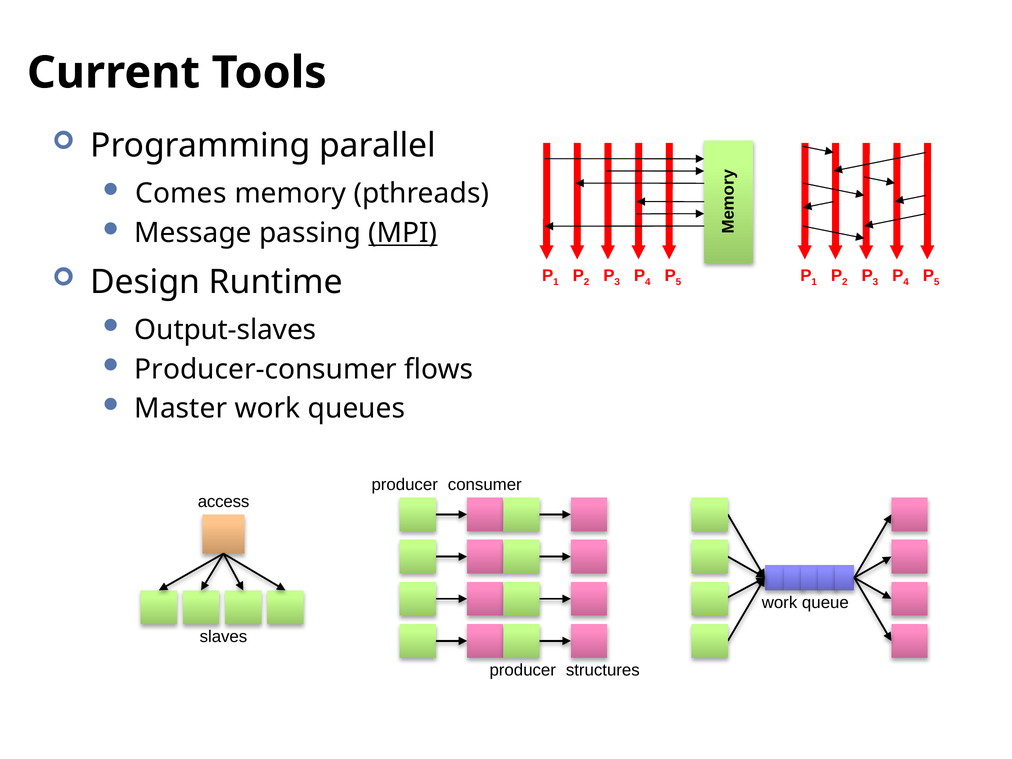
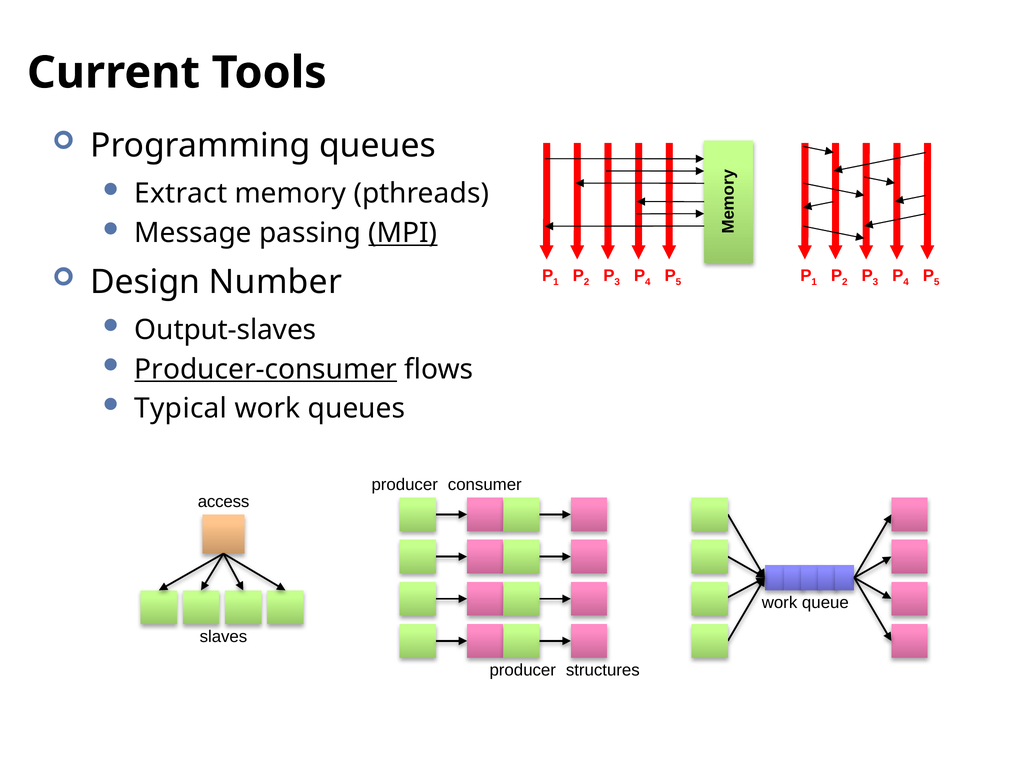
Programming parallel: parallel -> queues
Comes: Comes -> Extract
Runtime: Runtime -> Number
Producer-consumer underline: none -> present
Master: Master -> Typical
